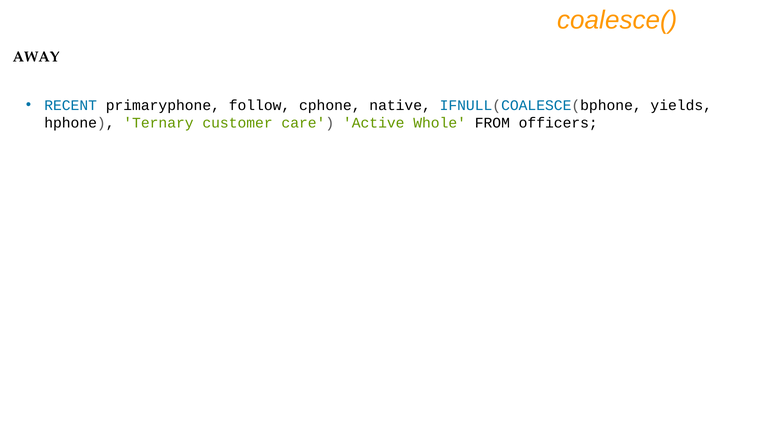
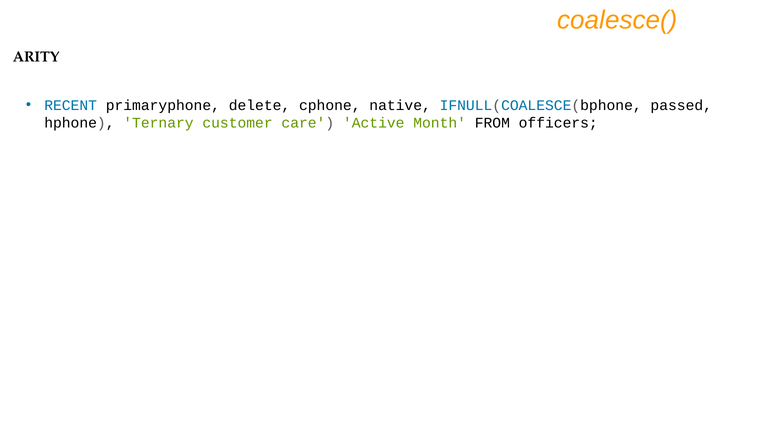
AWAY: AWAY -> ARITY
follow: follow -> delete
yields: yields -> passed
Whole: Whole -> Month
